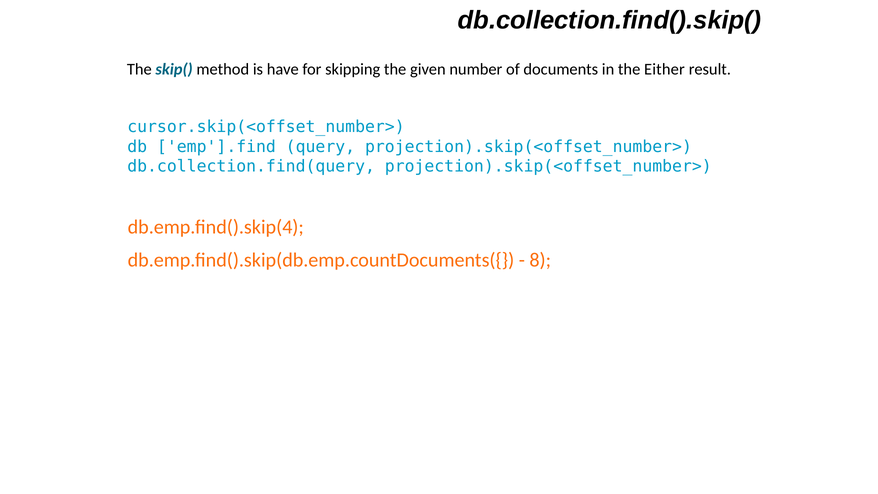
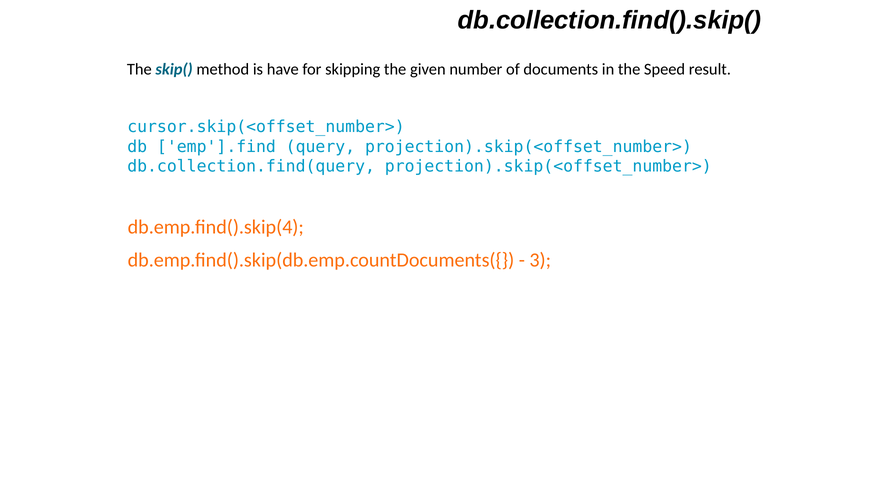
Either: Either -> Speed
8: 8 -> 3
